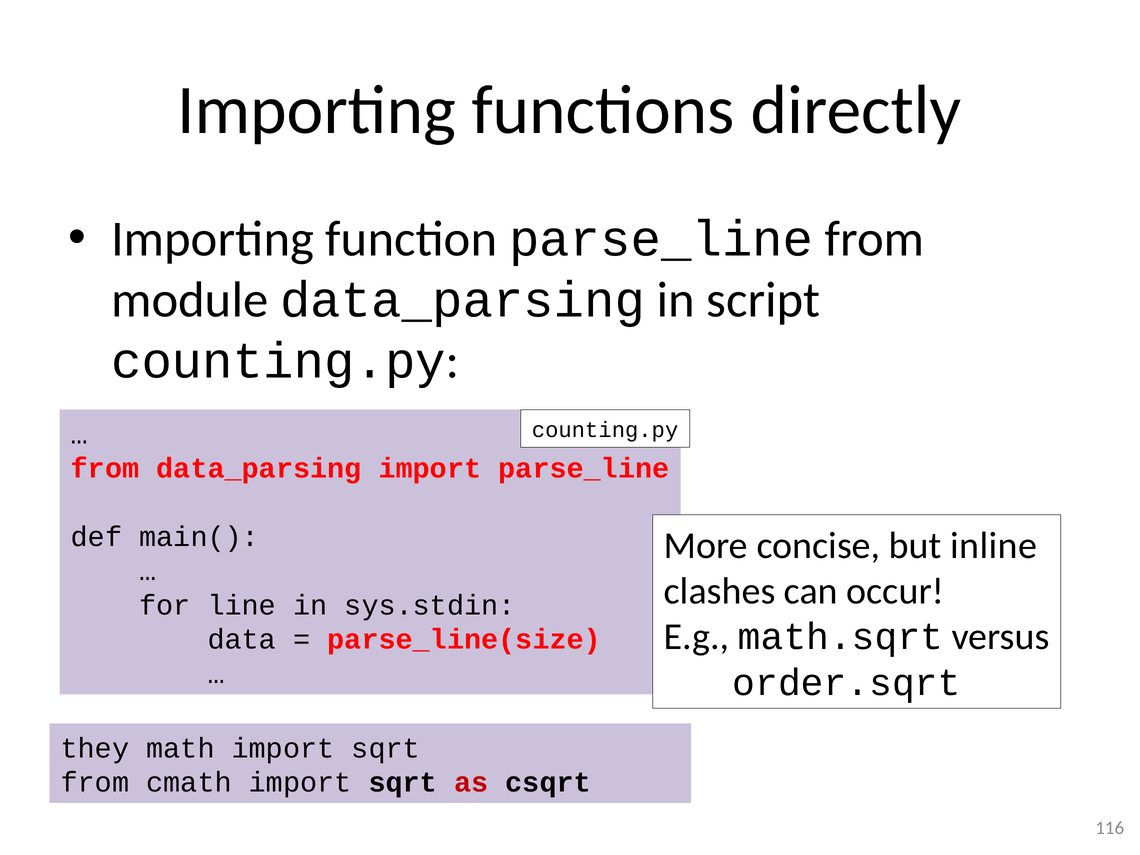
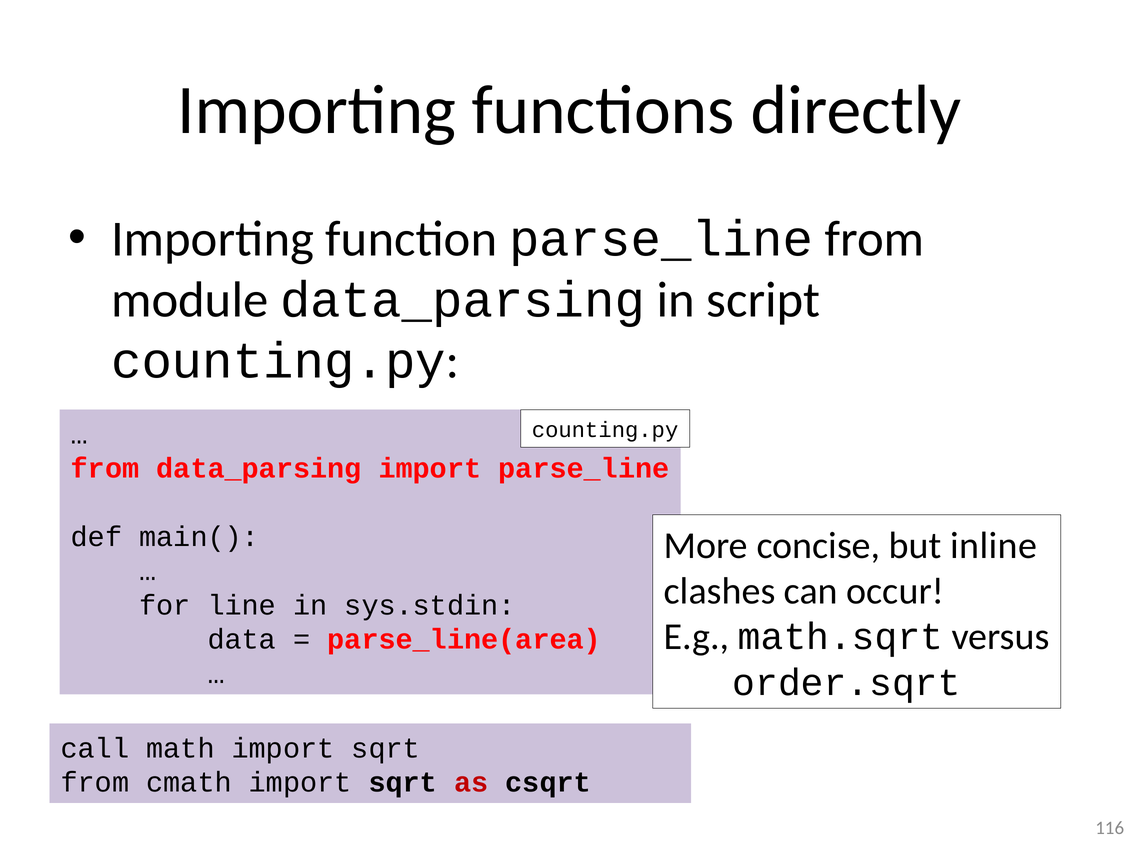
parse_line(size: parse_line(size -> parse_line(area
they: they -> call
